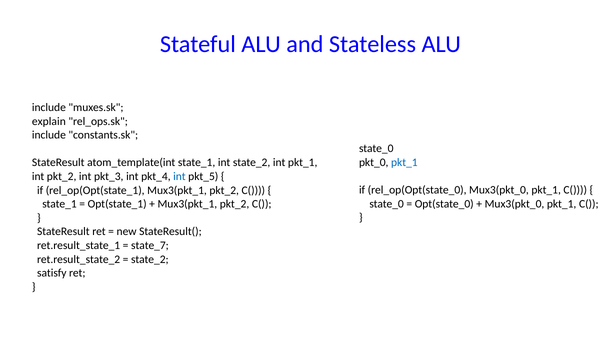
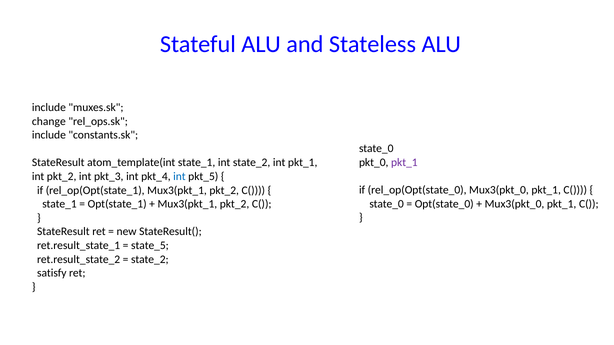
explain: explain -> change
pkt_1 at (404, 163) colour: blue -> purple
state_7: state_7 -> state_5
